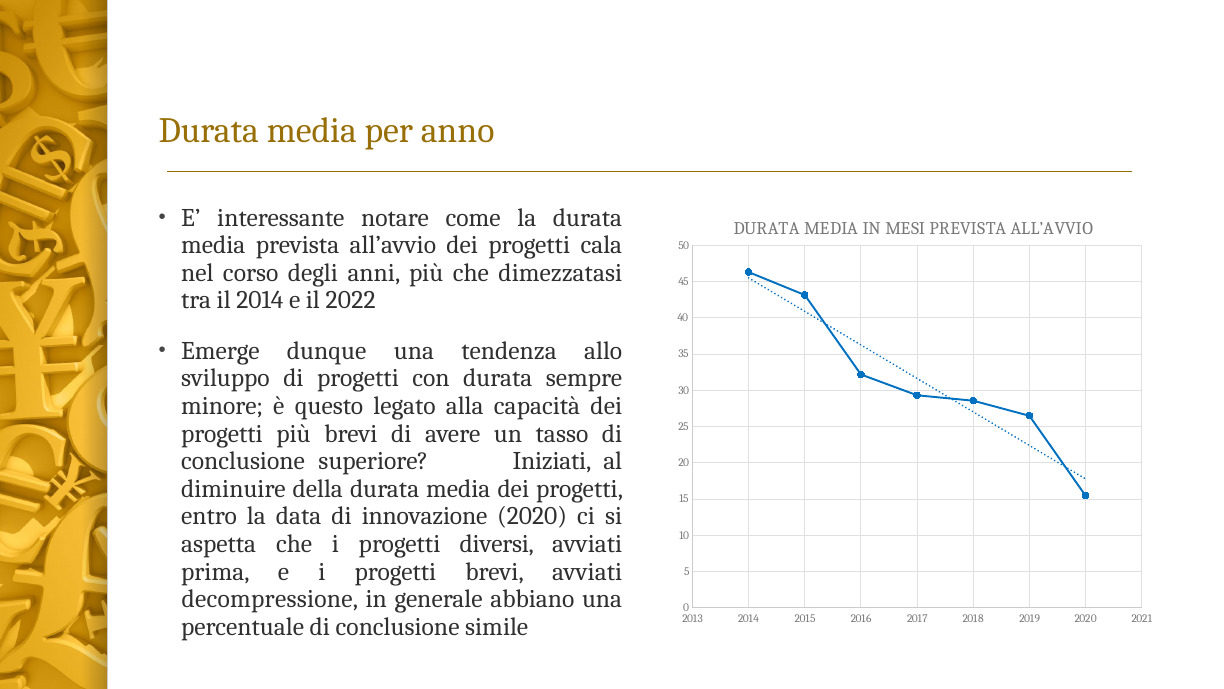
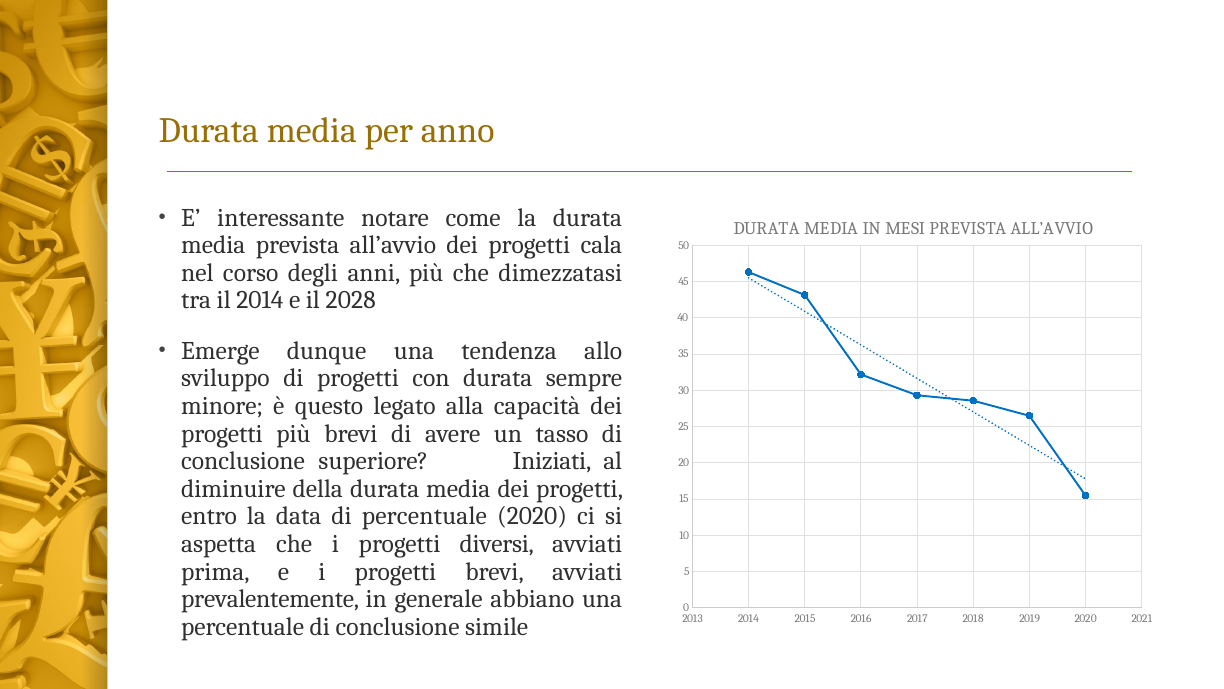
2022: 2022 -> 2028
di innovazione: innovazione -> percentuale
decompressione: decompressione -> prevalentemente
